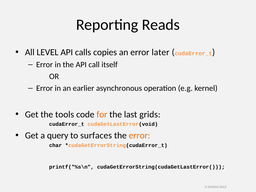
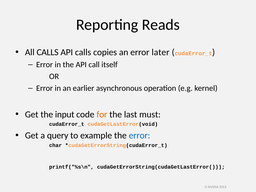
All LEVEL: LEVEL -> CALLS
tools: tools -> input
grids: grids -> must
surfaces: surfaces -> example
error at (139, 136) colour: orange -> blue
